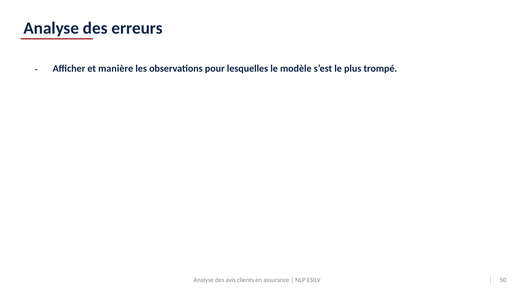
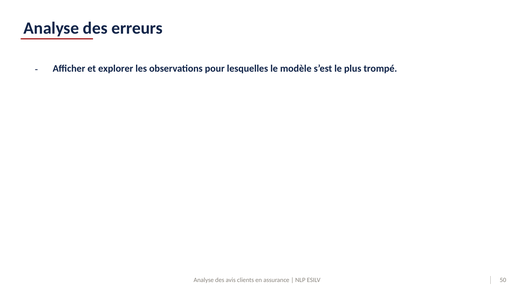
manière: manière -> explorer
